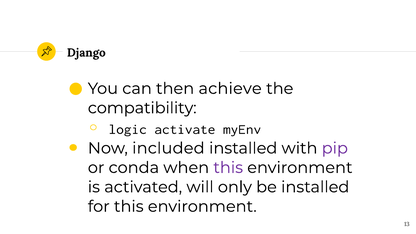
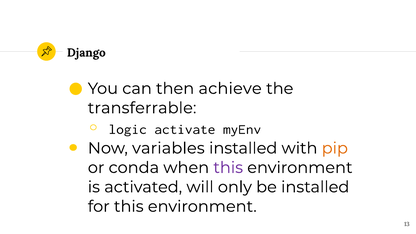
compatibility: compatibility -> transferrable
included: included -> variables
pip colour: purple -> orange
